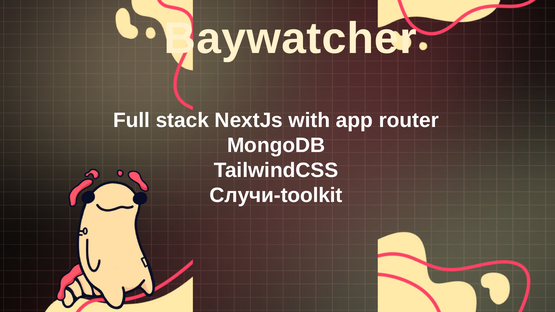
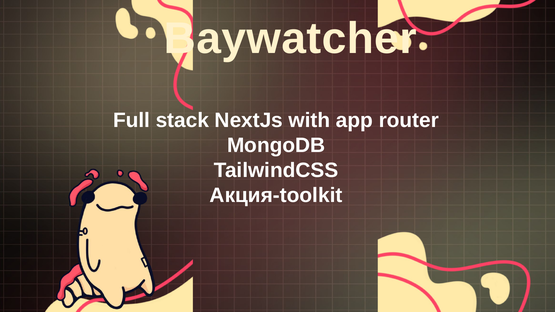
Случи-toolkit: Случи-toolkit -> Акция-toolkit
